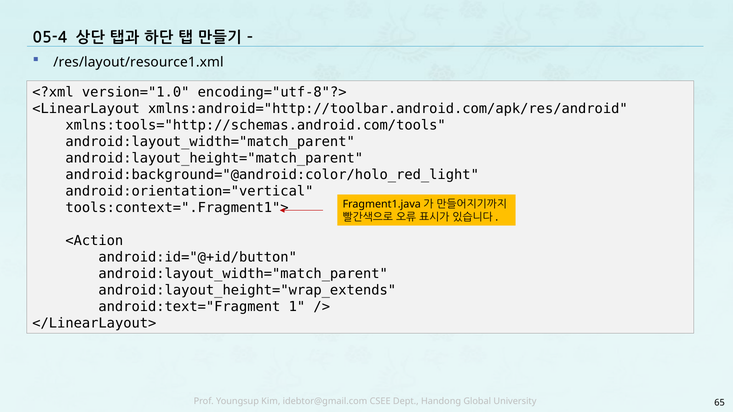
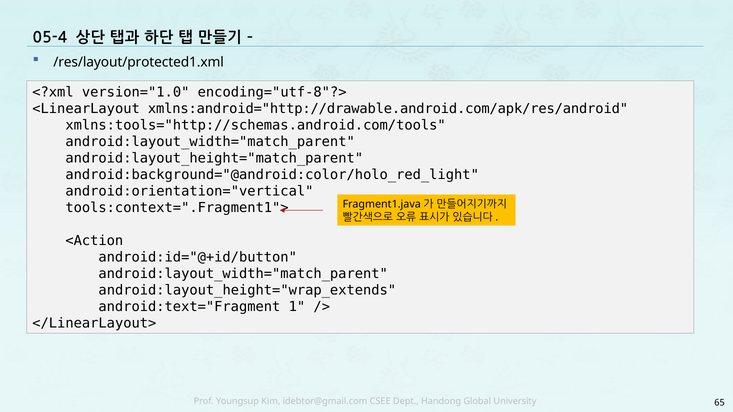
/res/layout/resource1.xml: /res/layout/resource1.xml -> /res/layout/protected1.xml
xmlns:android="http://toolbar.android.com/apk/res/android: xmlns:android="http://toolbar.android.com/apk/res/android -> xmlns:android="http://drawable.android.com/apk/res/android
